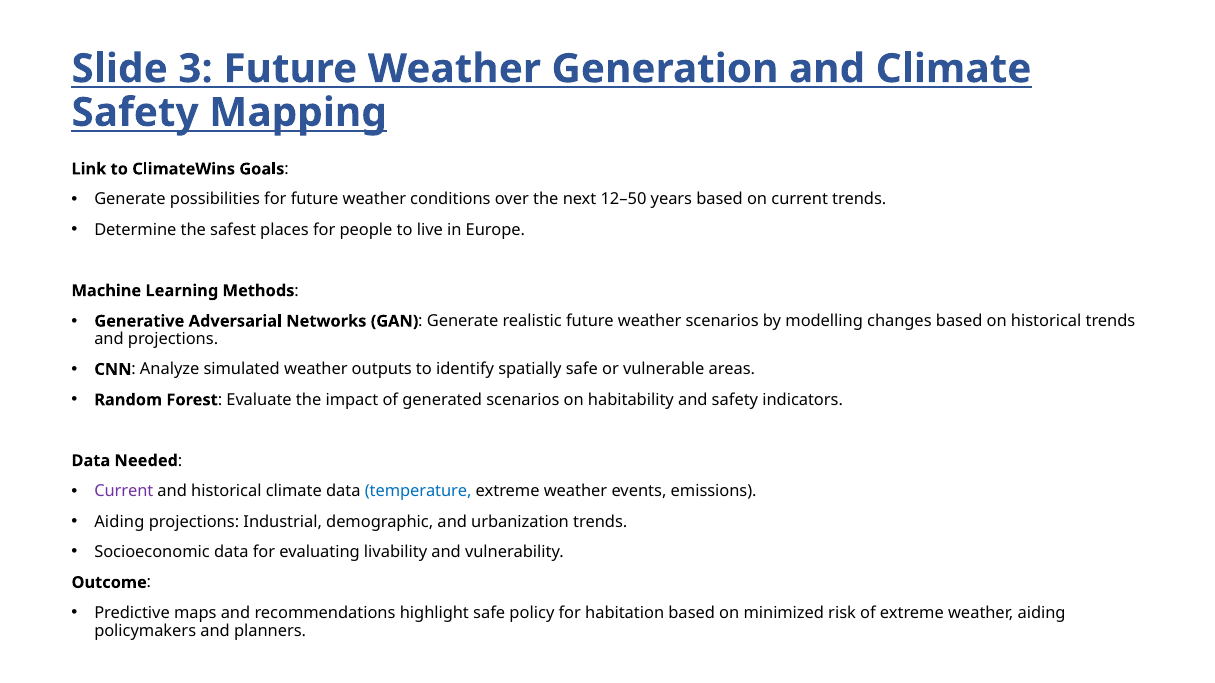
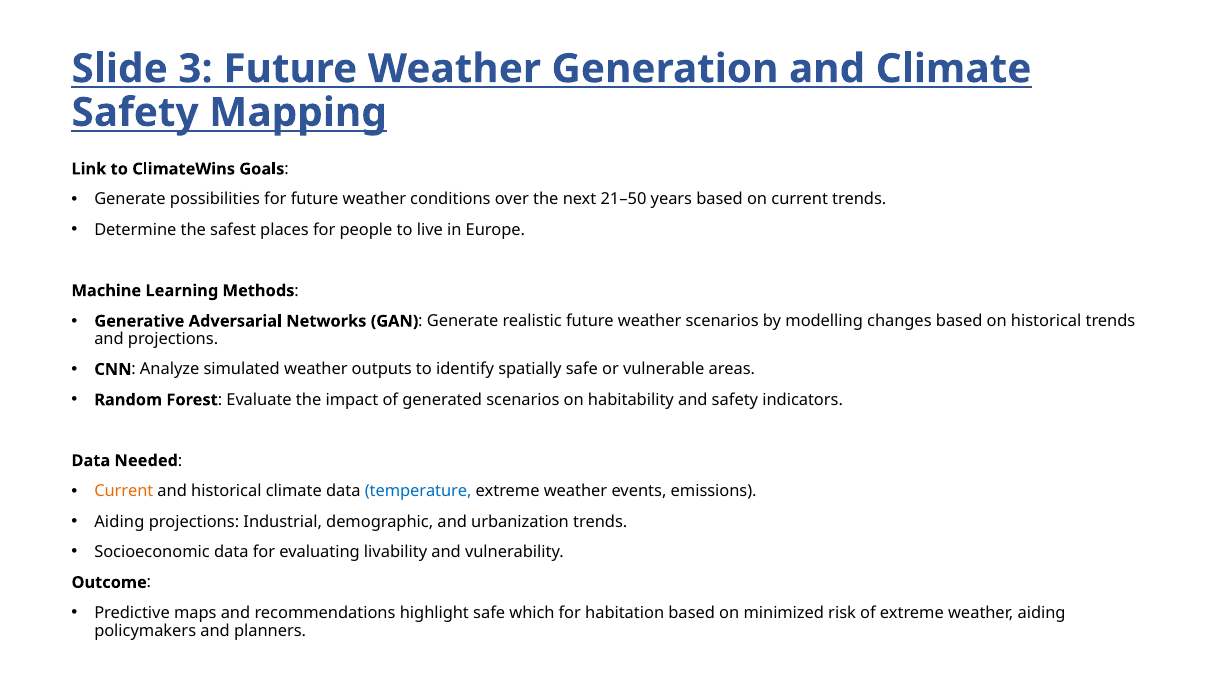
12–50: 12–50 -> 21–50
Current at (124, 491) colour: purple -> orange
policy: policy -> which
